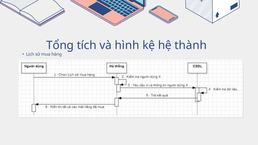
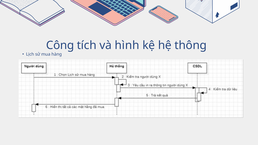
Tổng: Tổng -> Công
thành: thành -> thông
